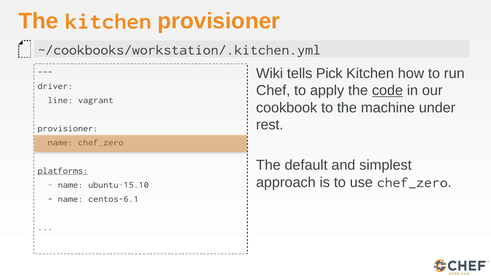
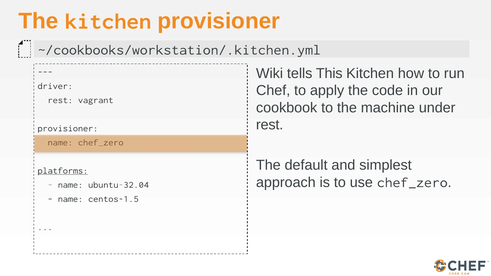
Pick: Pick -> This
code underline: present -> none
line at (60, 100): line -> rest
ubuntu-15.10: ubuntu-15.10 -> ubuntu-32.04
centos-6.1: centos-6.1 -> centos-1.5
